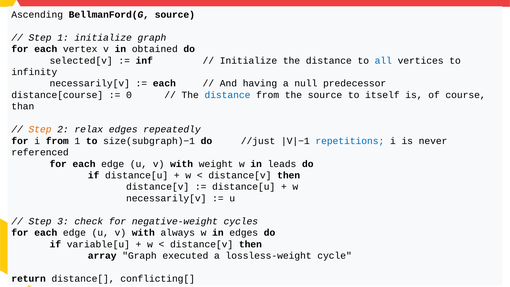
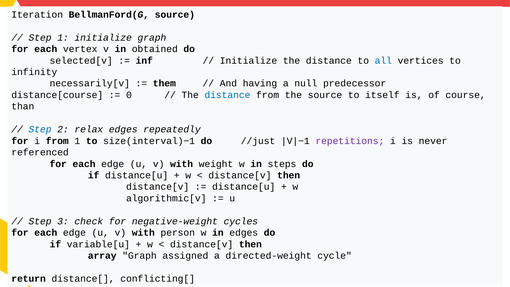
Ascending: Ascending -> Iteration
each at (164, 83): each -> them
Step at (40, 129) colour: orange -> blue
size(subgraph)−1: size(subgraph)−1 -> size(interval)−1
repetitions colour: blue -> purple
leads: leads -> steps
necessarily[v at (166, 198): necessarily[v -> algorithmic[v
always: always -> person
executed: executed -> assigned
lossless-weight: lossless-weight -> directed-weight
